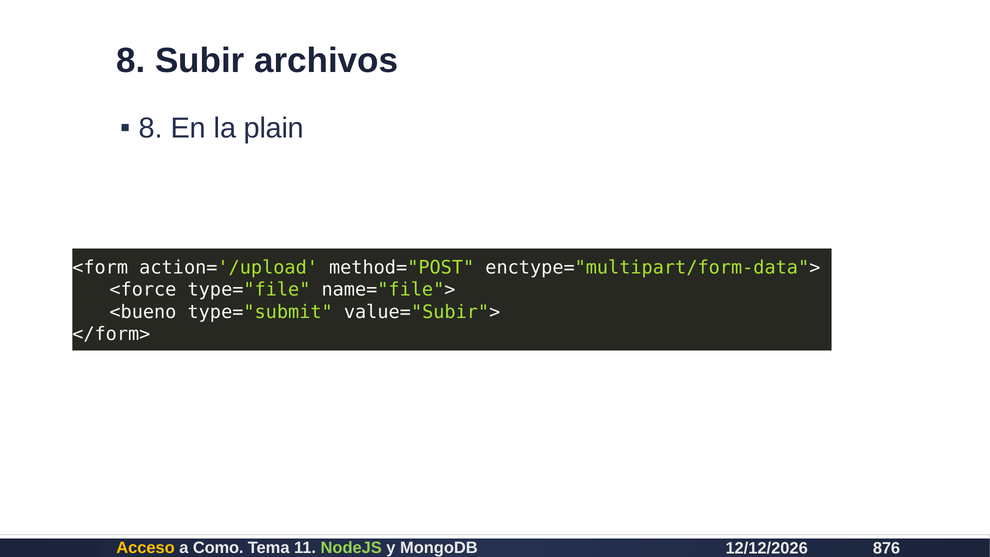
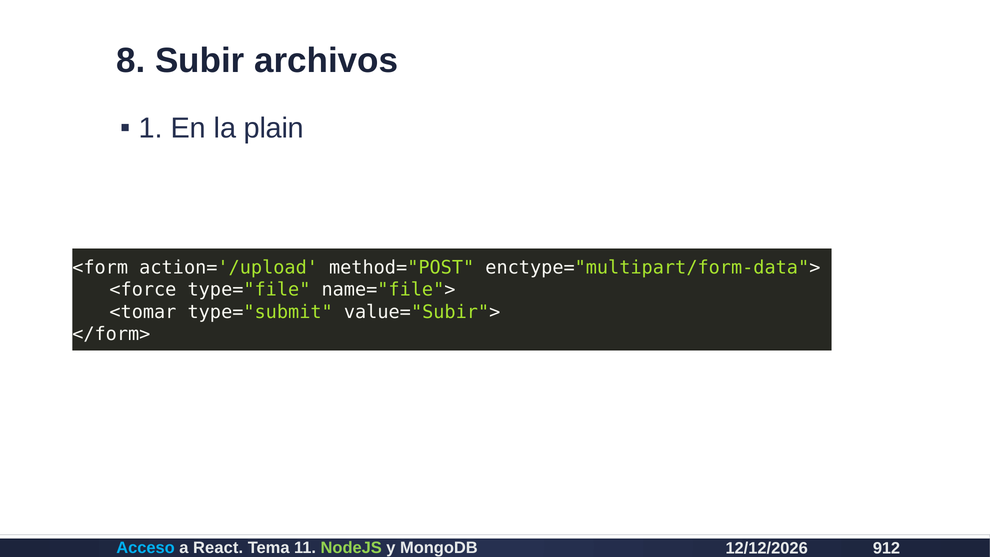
8 at (151, 128): 8 -> 1
<bueno: <bueno -> <tomar
Acceso colour: yellow -> light blue
Como: Como -> React
876: 876 -> 912
